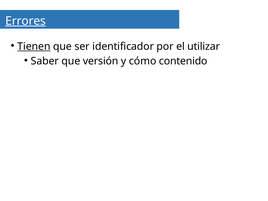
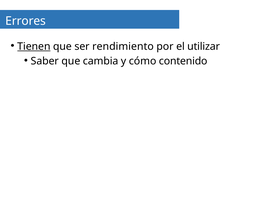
Errores underline: present -> none
identificador: identificador -> rendimiento
versión: versión -> cambia
